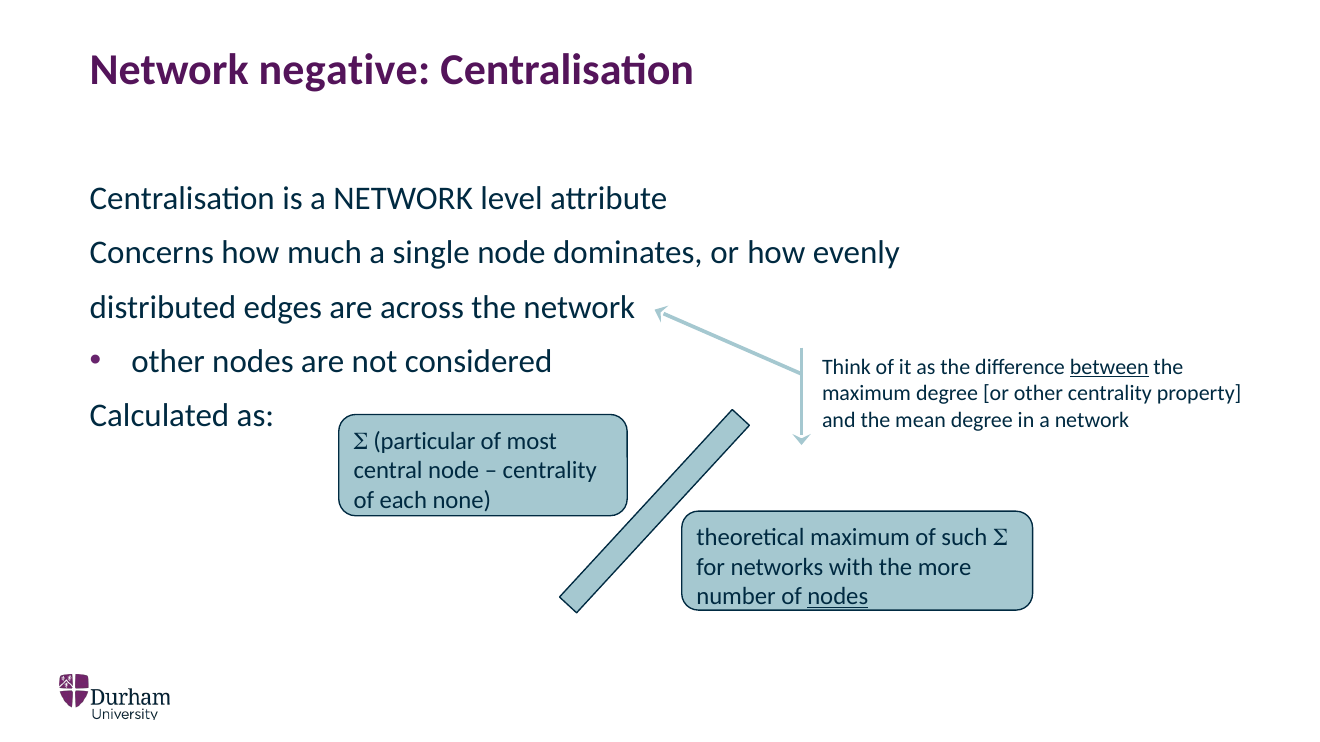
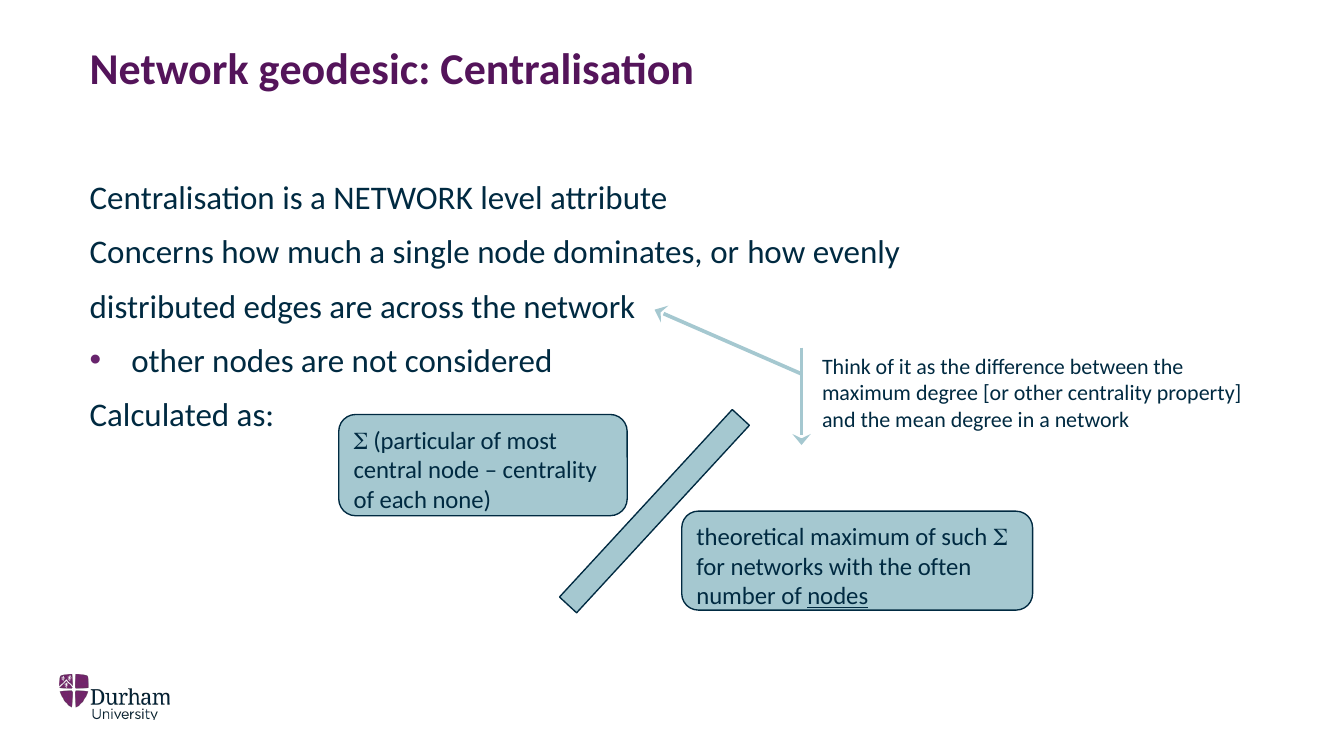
negative: negative -> geodesic
between underline: present -> none
more: more -> often
